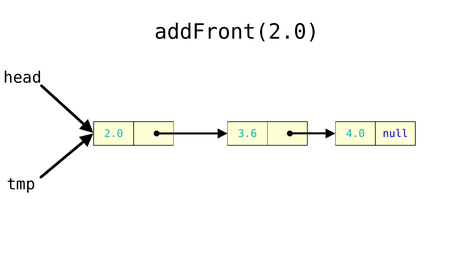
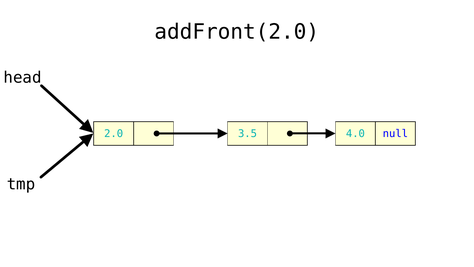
3.6: 3.6 -> 3.5
